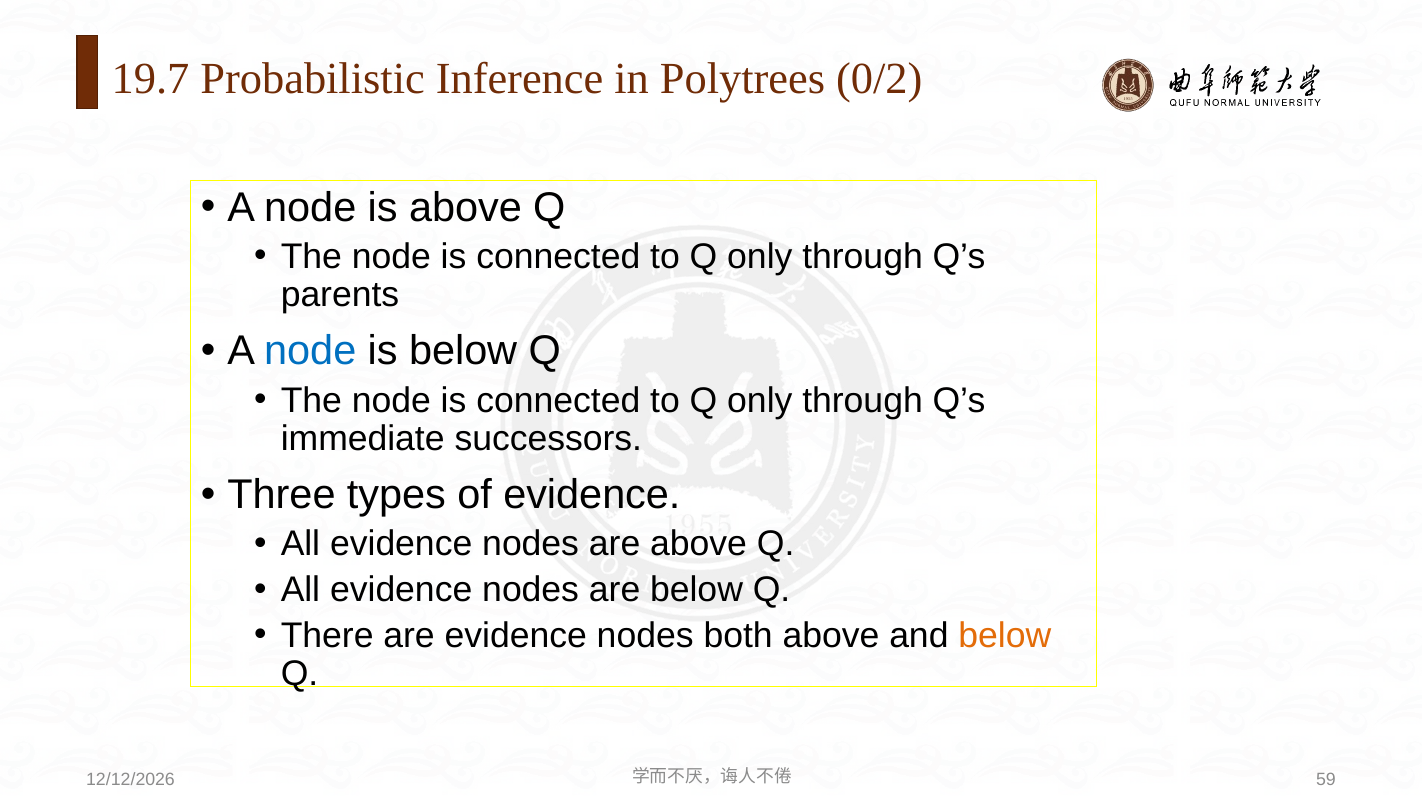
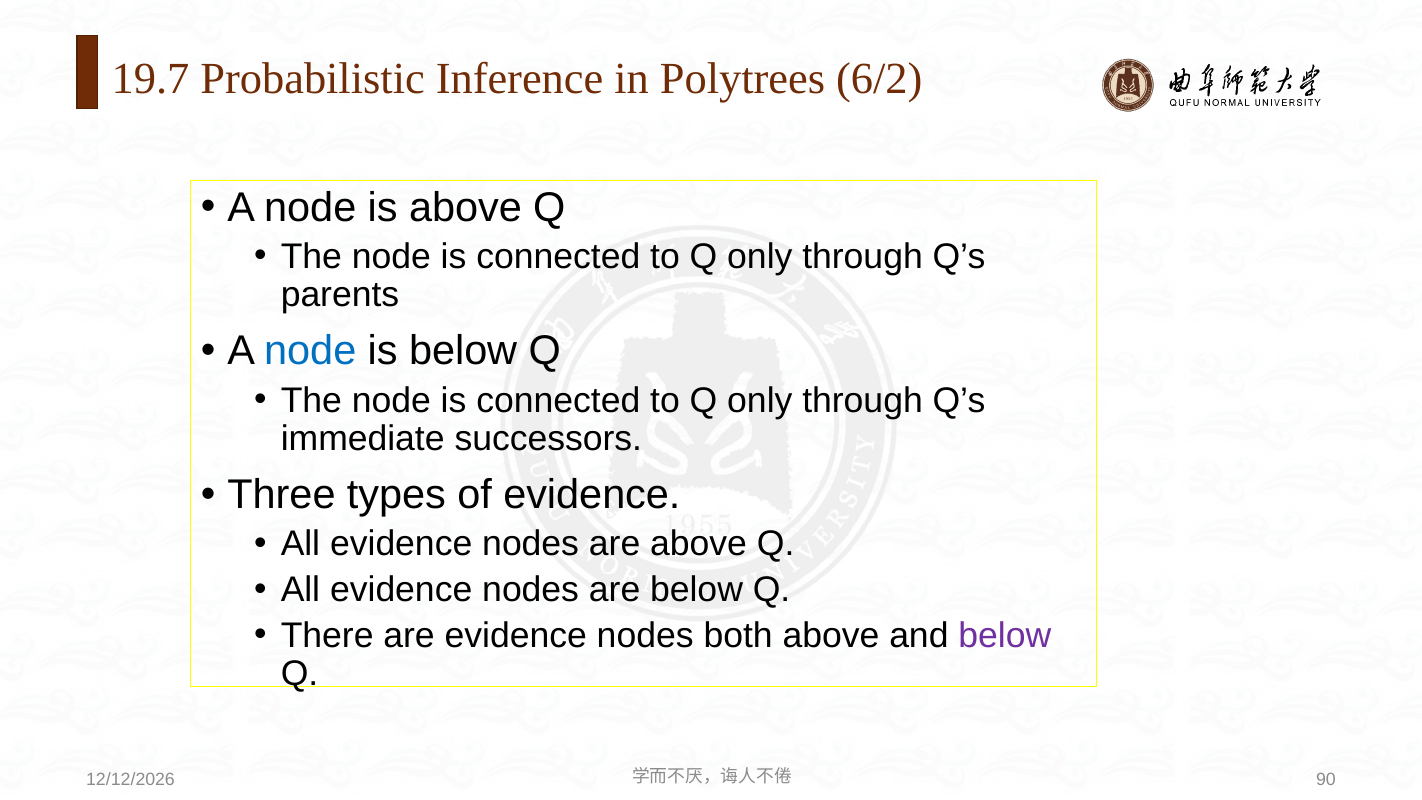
0/2: 0/2 -> 6/2
below at (1005, 636) colour: orange -> purple
59: 59 -> 90
